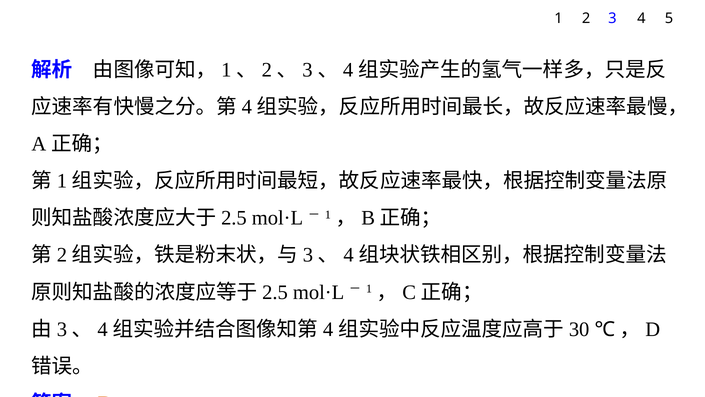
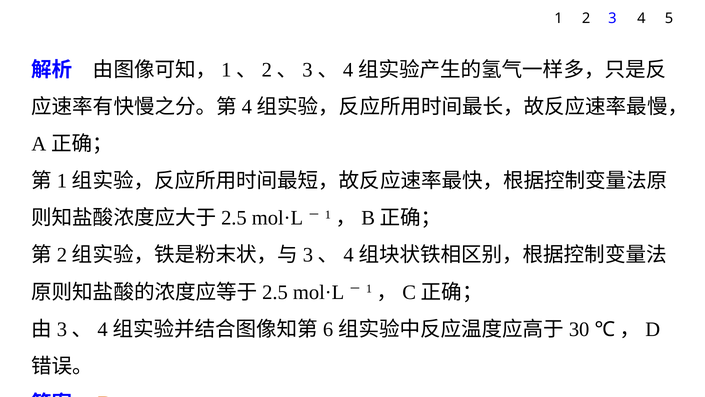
4 at (328, 329): 4 -> 6
